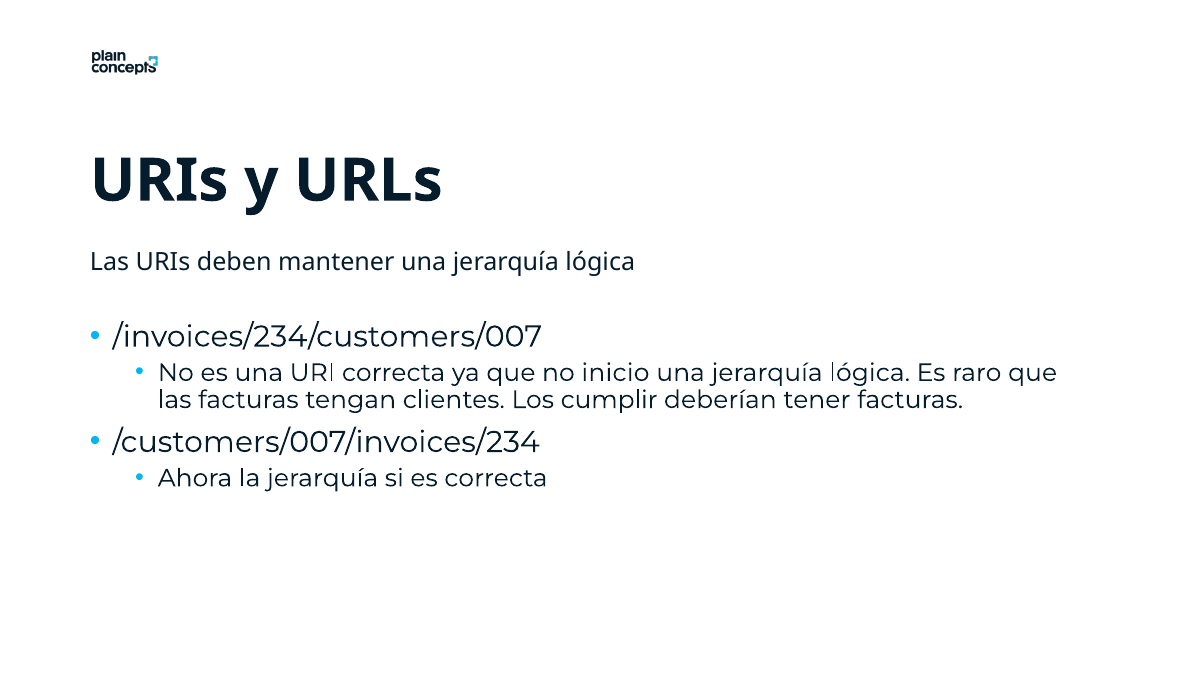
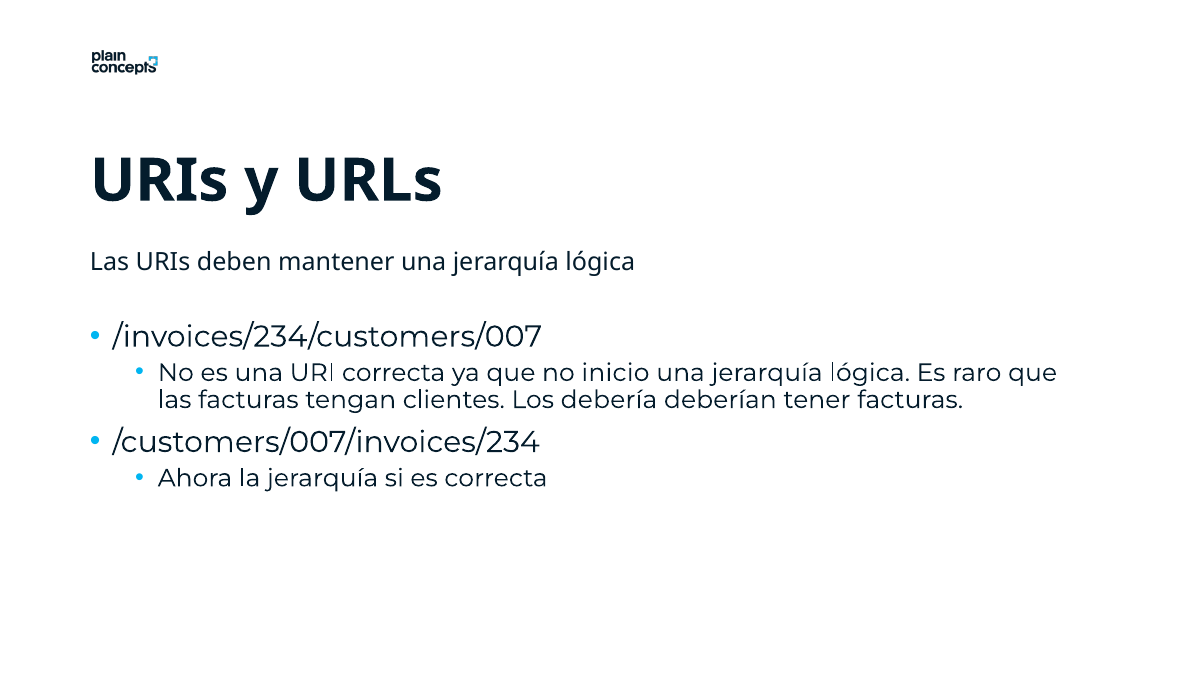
cumplir: cumplir -> debería
